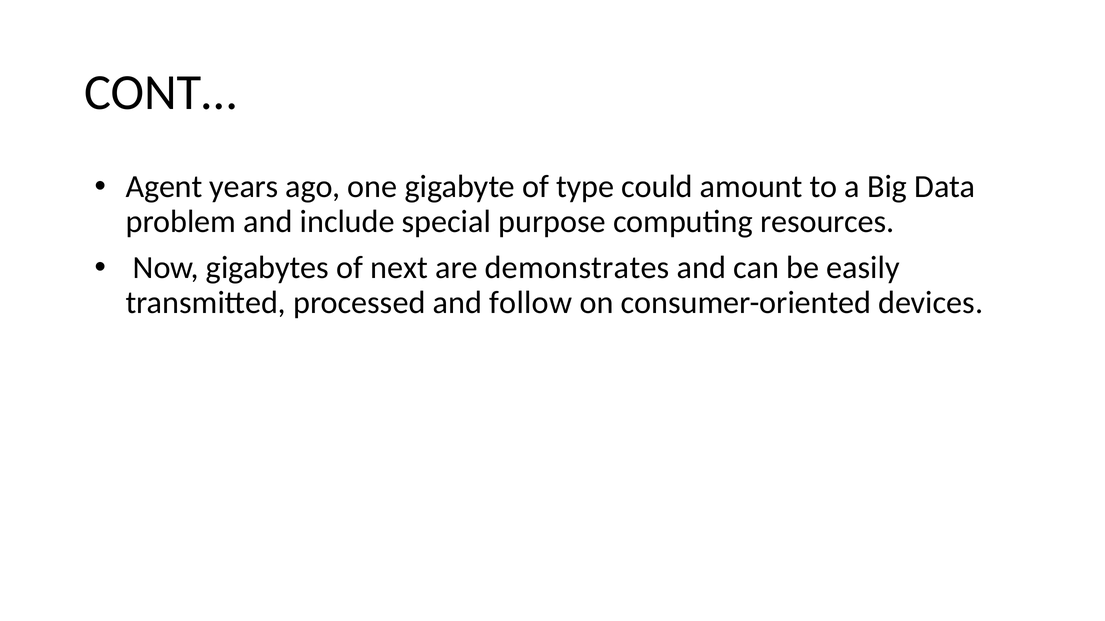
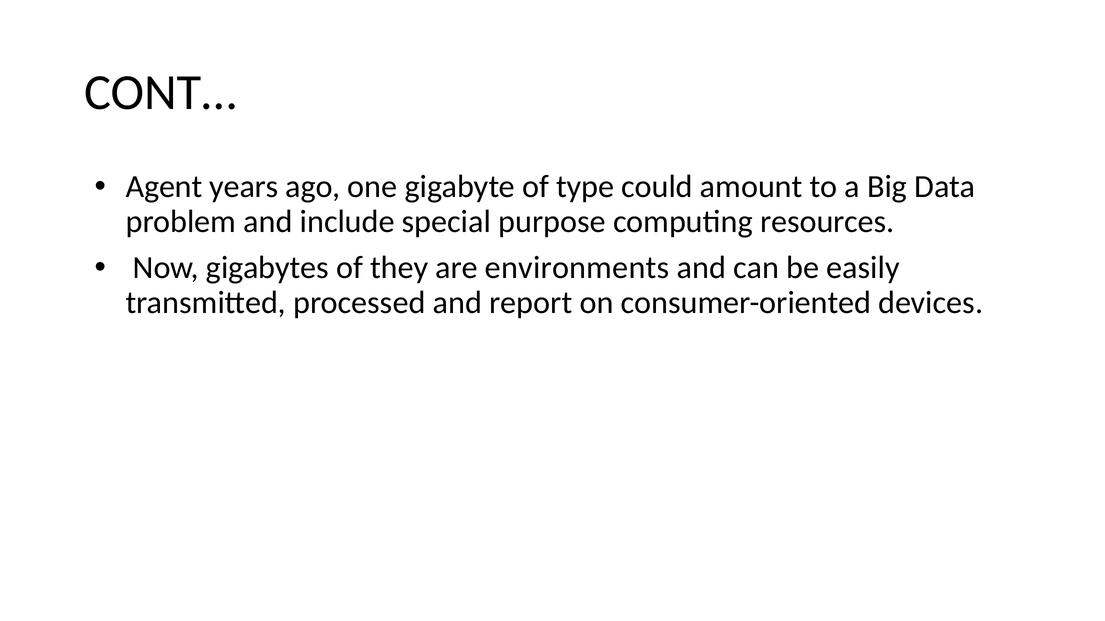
next: next -> they
demonstrates: demonstrates -> environments
follow: follow -> report
